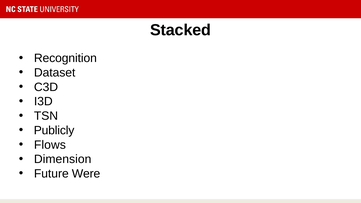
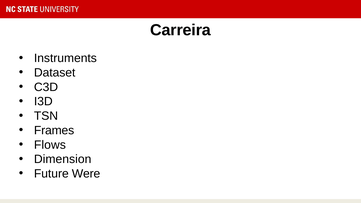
Stacked: Stacked -> Carreira
Recognition: Recognition -> Instruments
Publicly: Publicly -> Frames
